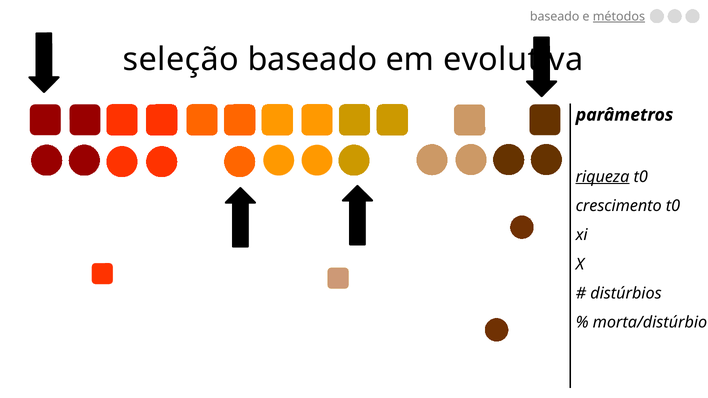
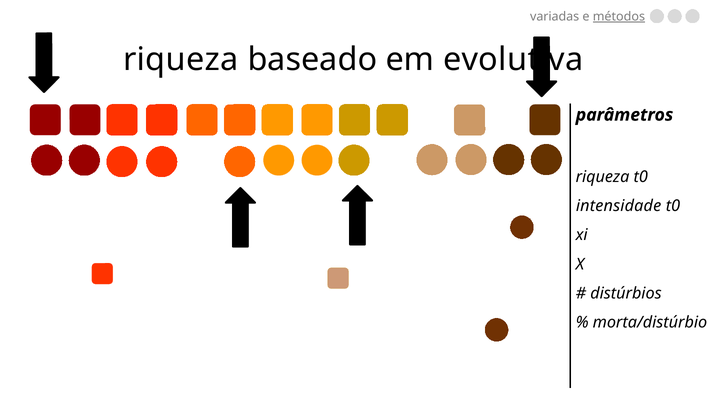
baseado at (555, 17): baseado -> variadas
seleção at (181, 59): seleção -> riqueza
riqueza at (603, 177) underline: present -> none
crescimento: crescimento -> intensidade
